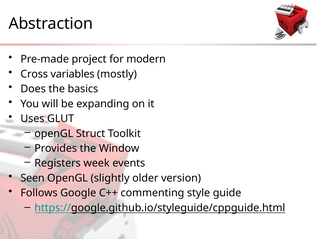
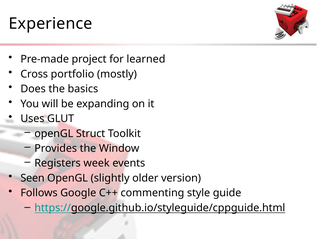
Abstraction: Abstraction -> Experience
modern: modern -> learned
variables: variables -> portfolio
